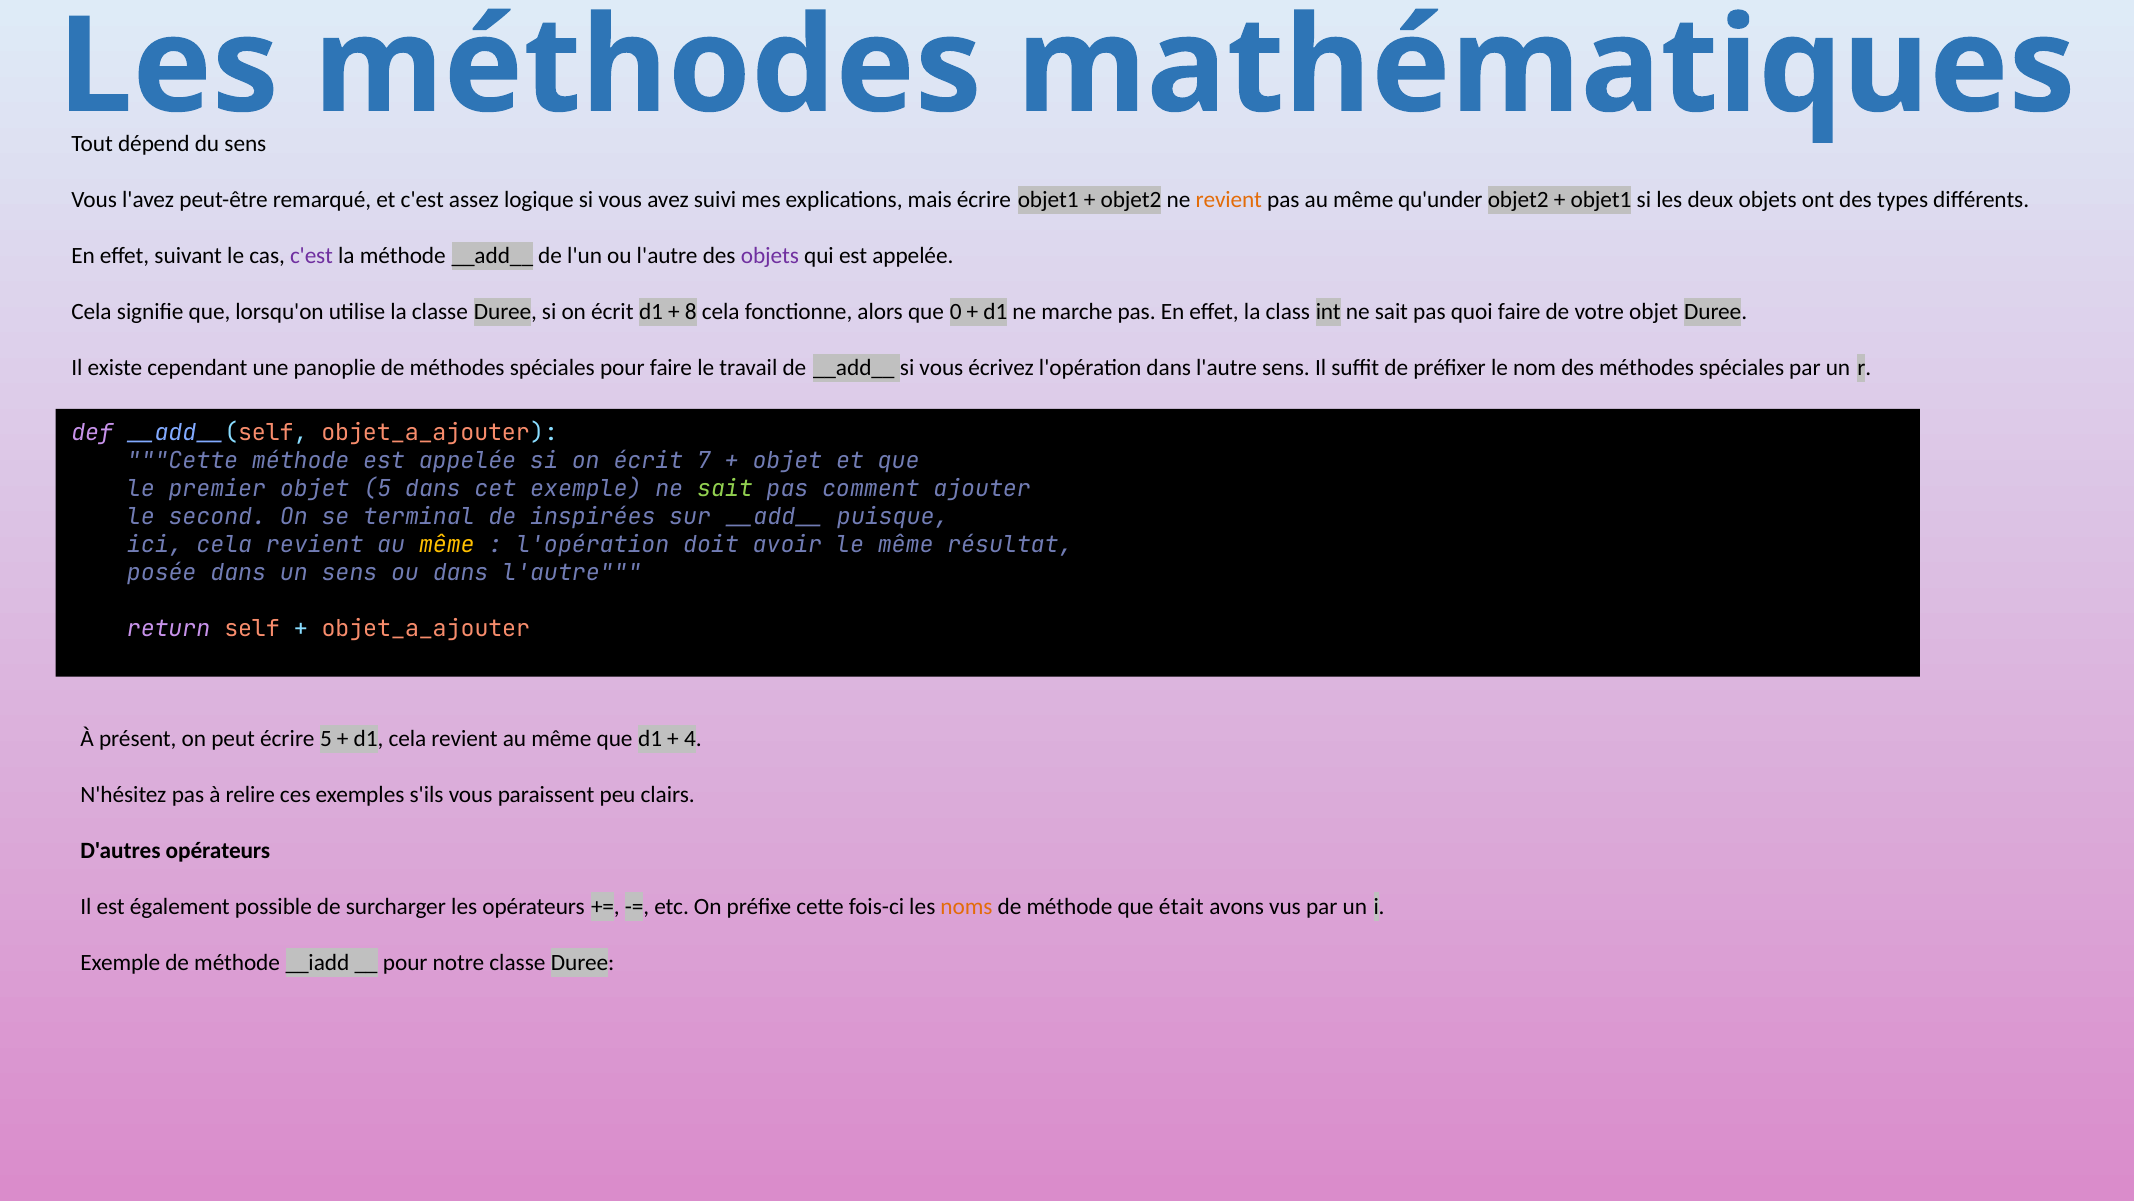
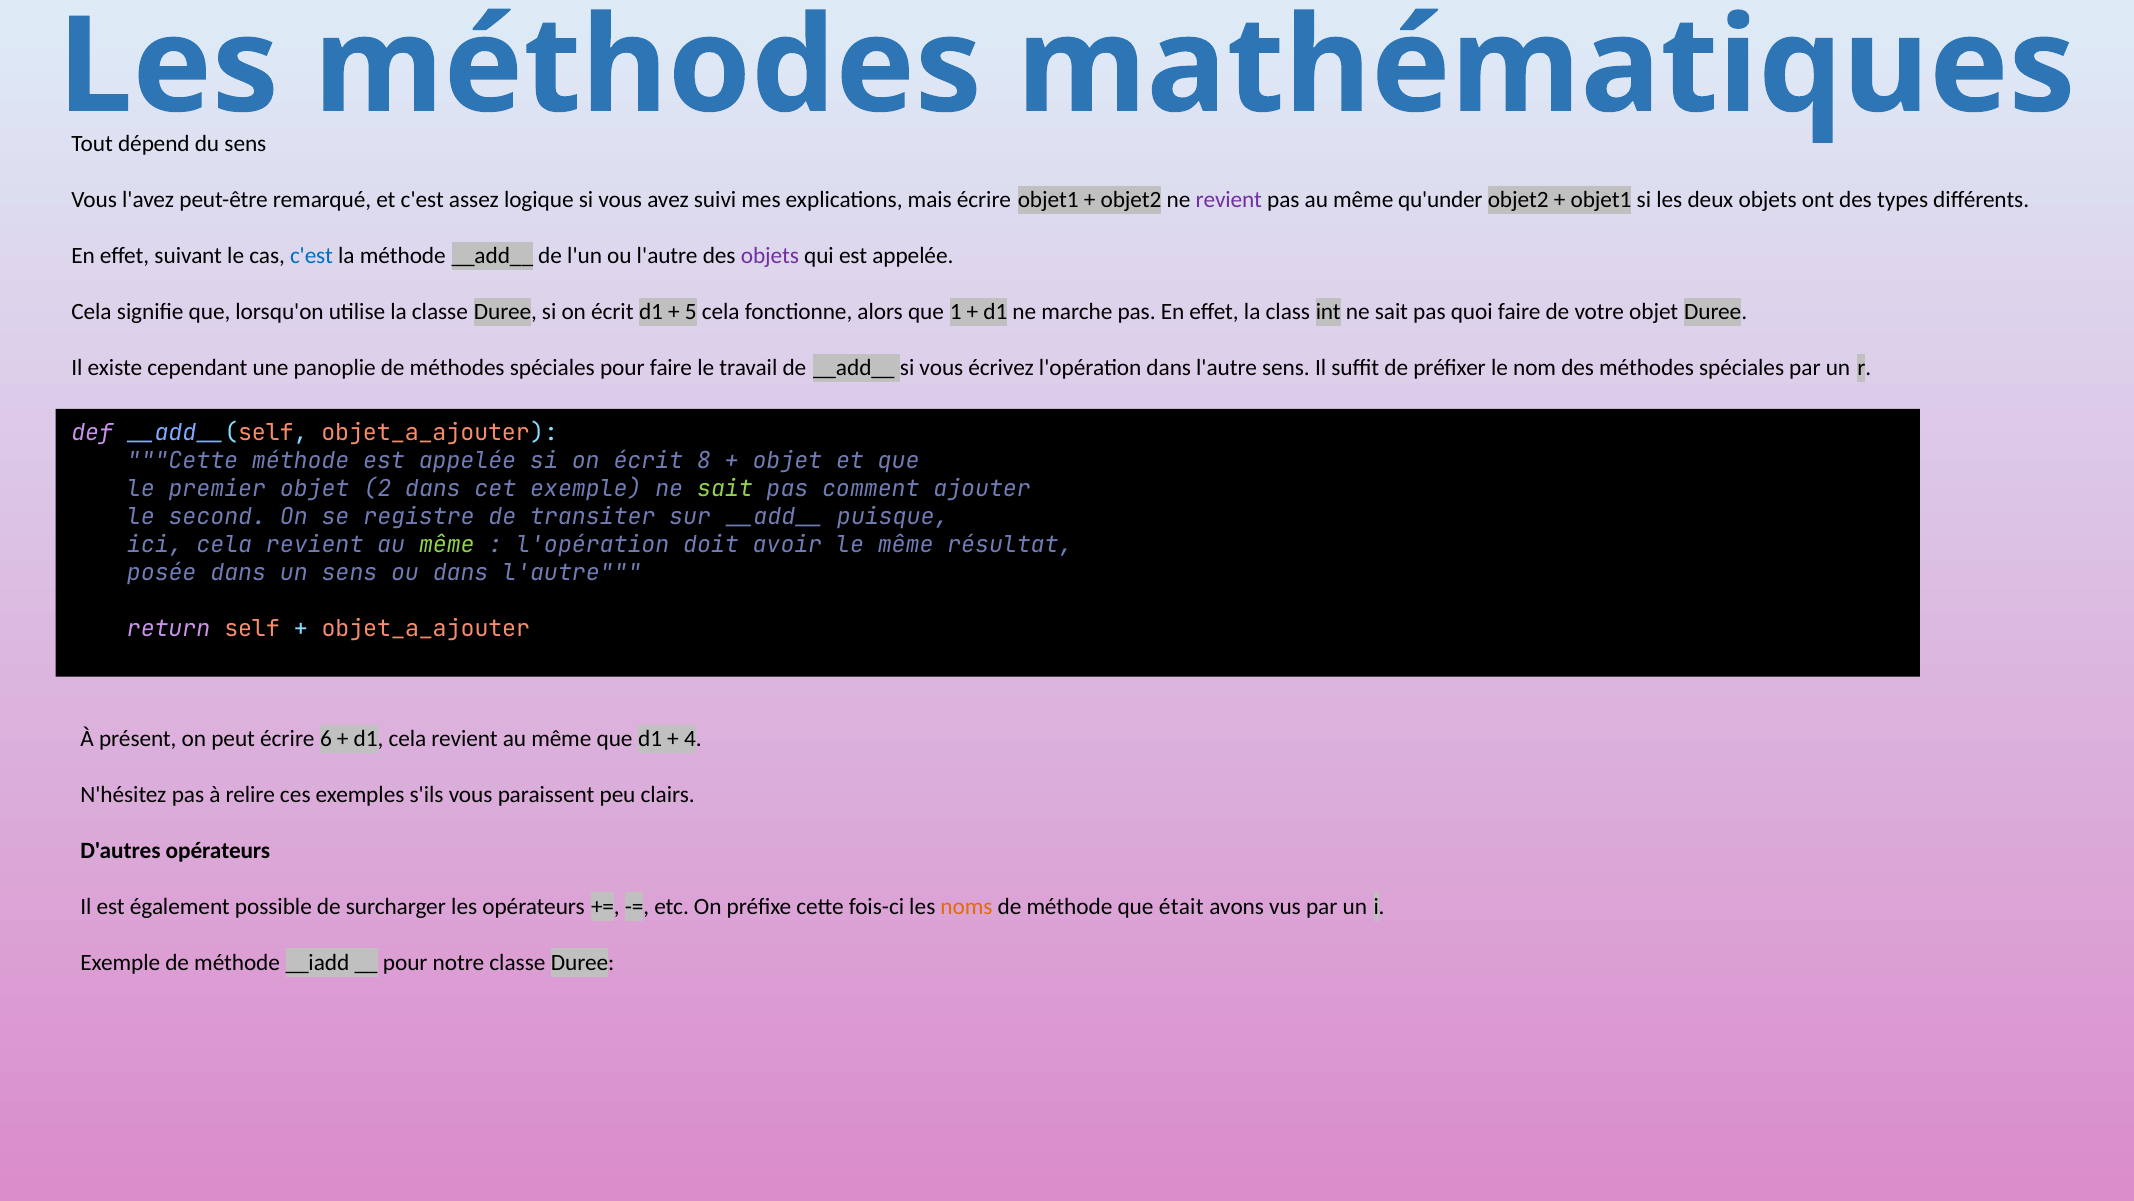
revient at (1229, 200) colour: orange -> purple
c'est at (312, 256) colour: purple -> blue
8: 8 -> 5
0: 0 -> 1
7: 7 -> 8
objet 5: 5 -> 2
terminal: terminal -> registre
inspirées: inspirées -> transiter
même at (447, 544) colour: yellow -> light green
écrire 5: 5 -> 6
